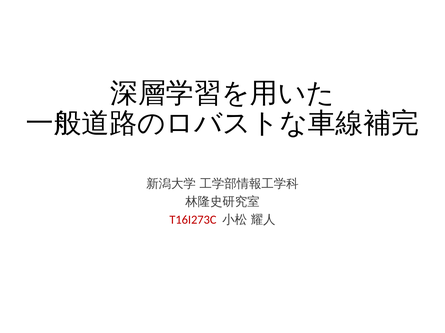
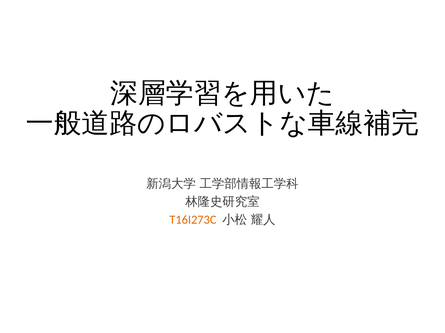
T16I273C colour: red -> orange
